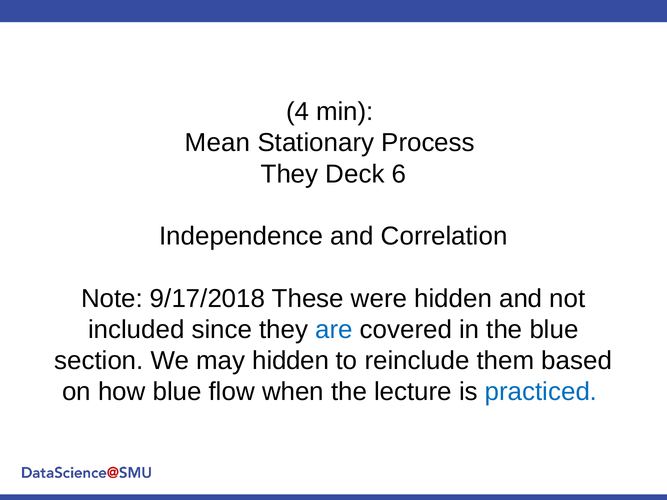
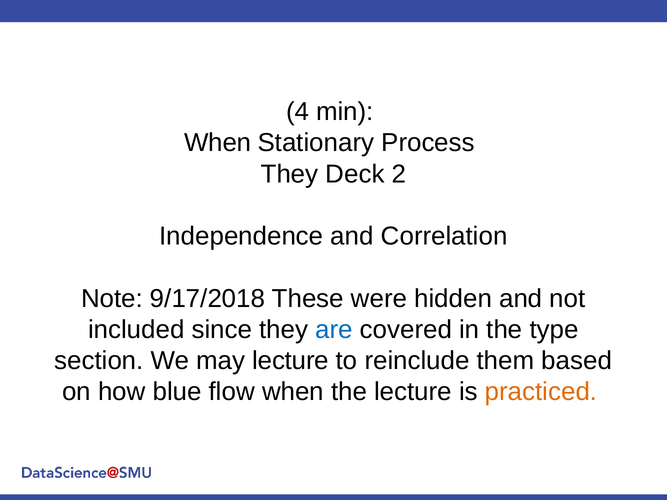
Mean at (217, 143): Mean -> When
6: 6 -> 2
the blue: blue -> type
may hidden: hidden -> lecture
practiced colour: blue -> orange
